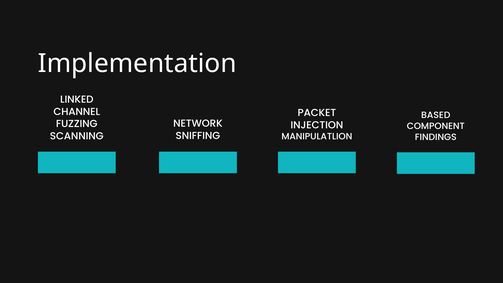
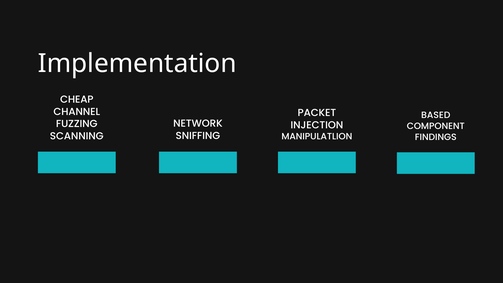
LINKED: LINKED -> CHEAP
